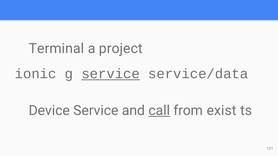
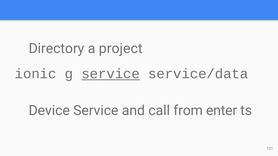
Terminal: Terminal -> Directory
call underline: present -> none
exist: exist -> enter
